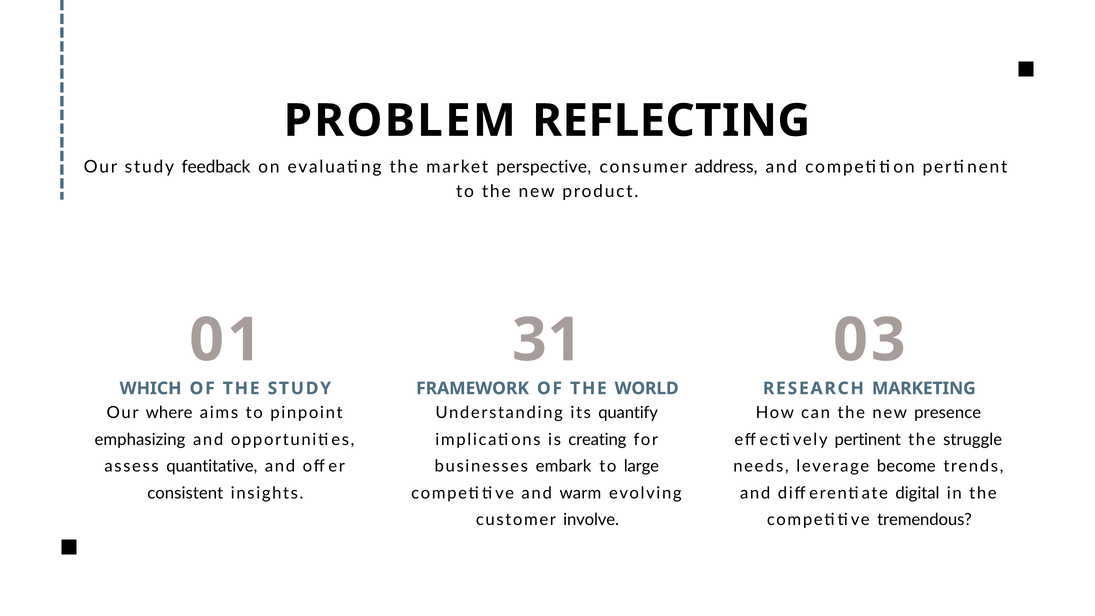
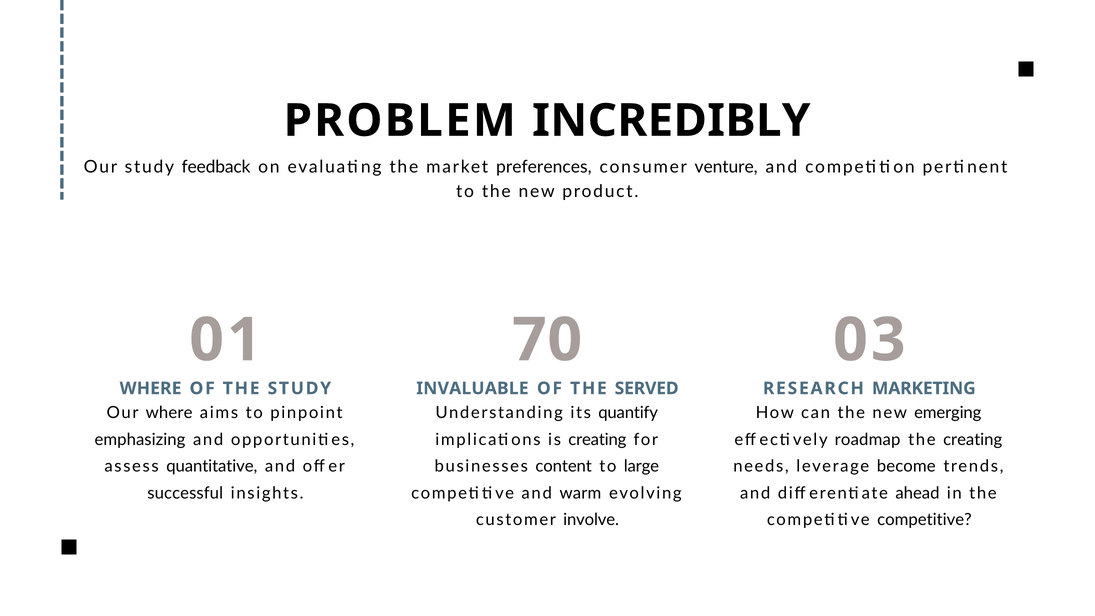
REFLECTING: REFLECTING -> INCREDIBLY
perspective: perspective -> preferences
address: address -> venture
31: 31 -> 70
WHICH at (151, 388): WHICH -> WHERE
FRAMEWORK: FRAMEWORK -> INVALUABLE
WORLD: WORLD -> SERVED
presence: presence -> emerging
effectively pertinent: pertinent -> roadmap
the struggle: struggle -> creating
embark: embark -> content
consistent: consistent -> successful
digital: digital -> ahead
competitive tremendous: tremendous -> competitive
